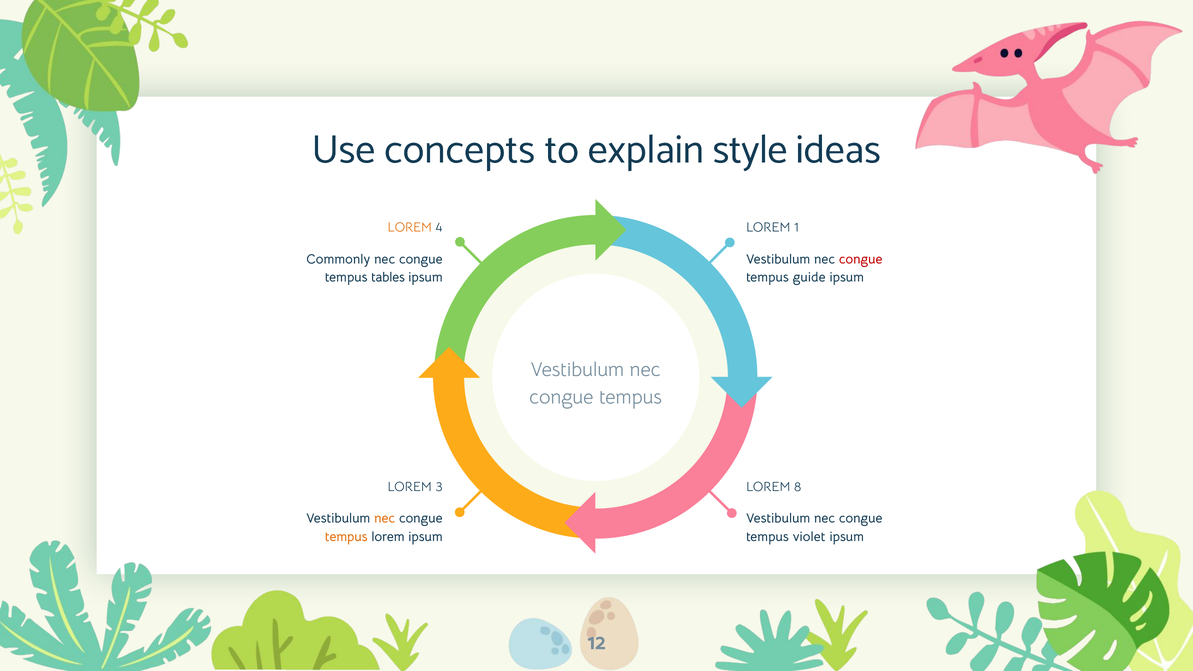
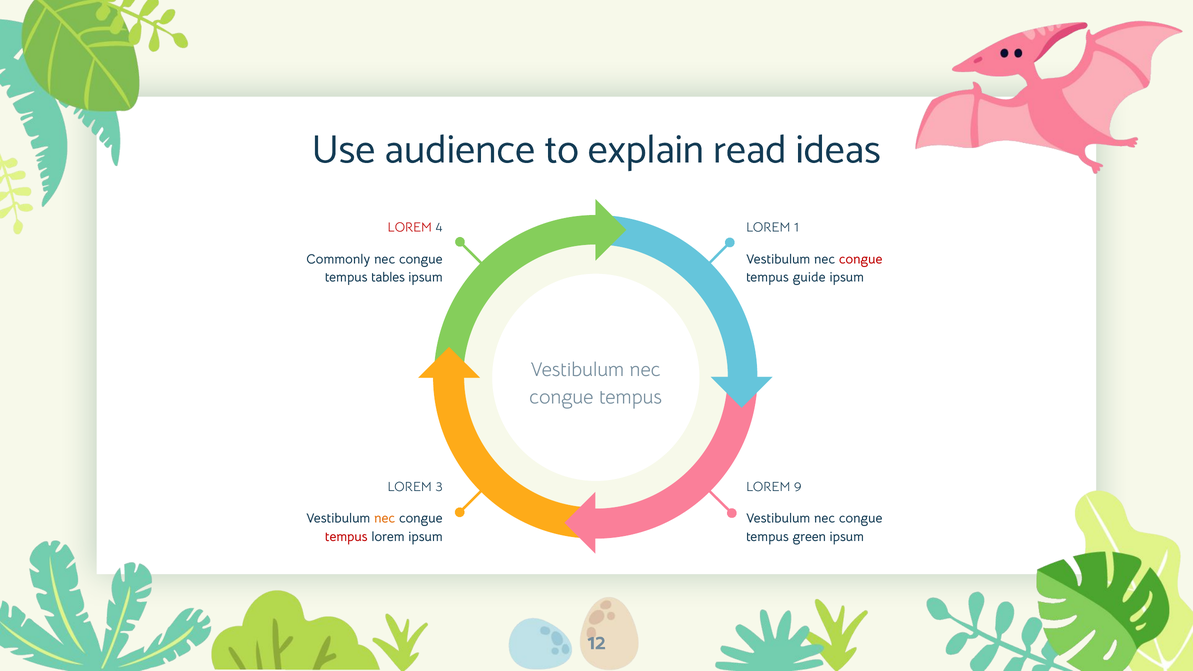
concepts: concepts -> audience
style: style -> read
LOREM at (410, 227) colour: orange -> red
8: 8 -> 9
tempus at (346, 537) colour: orange -> red
violet: violet -> green
